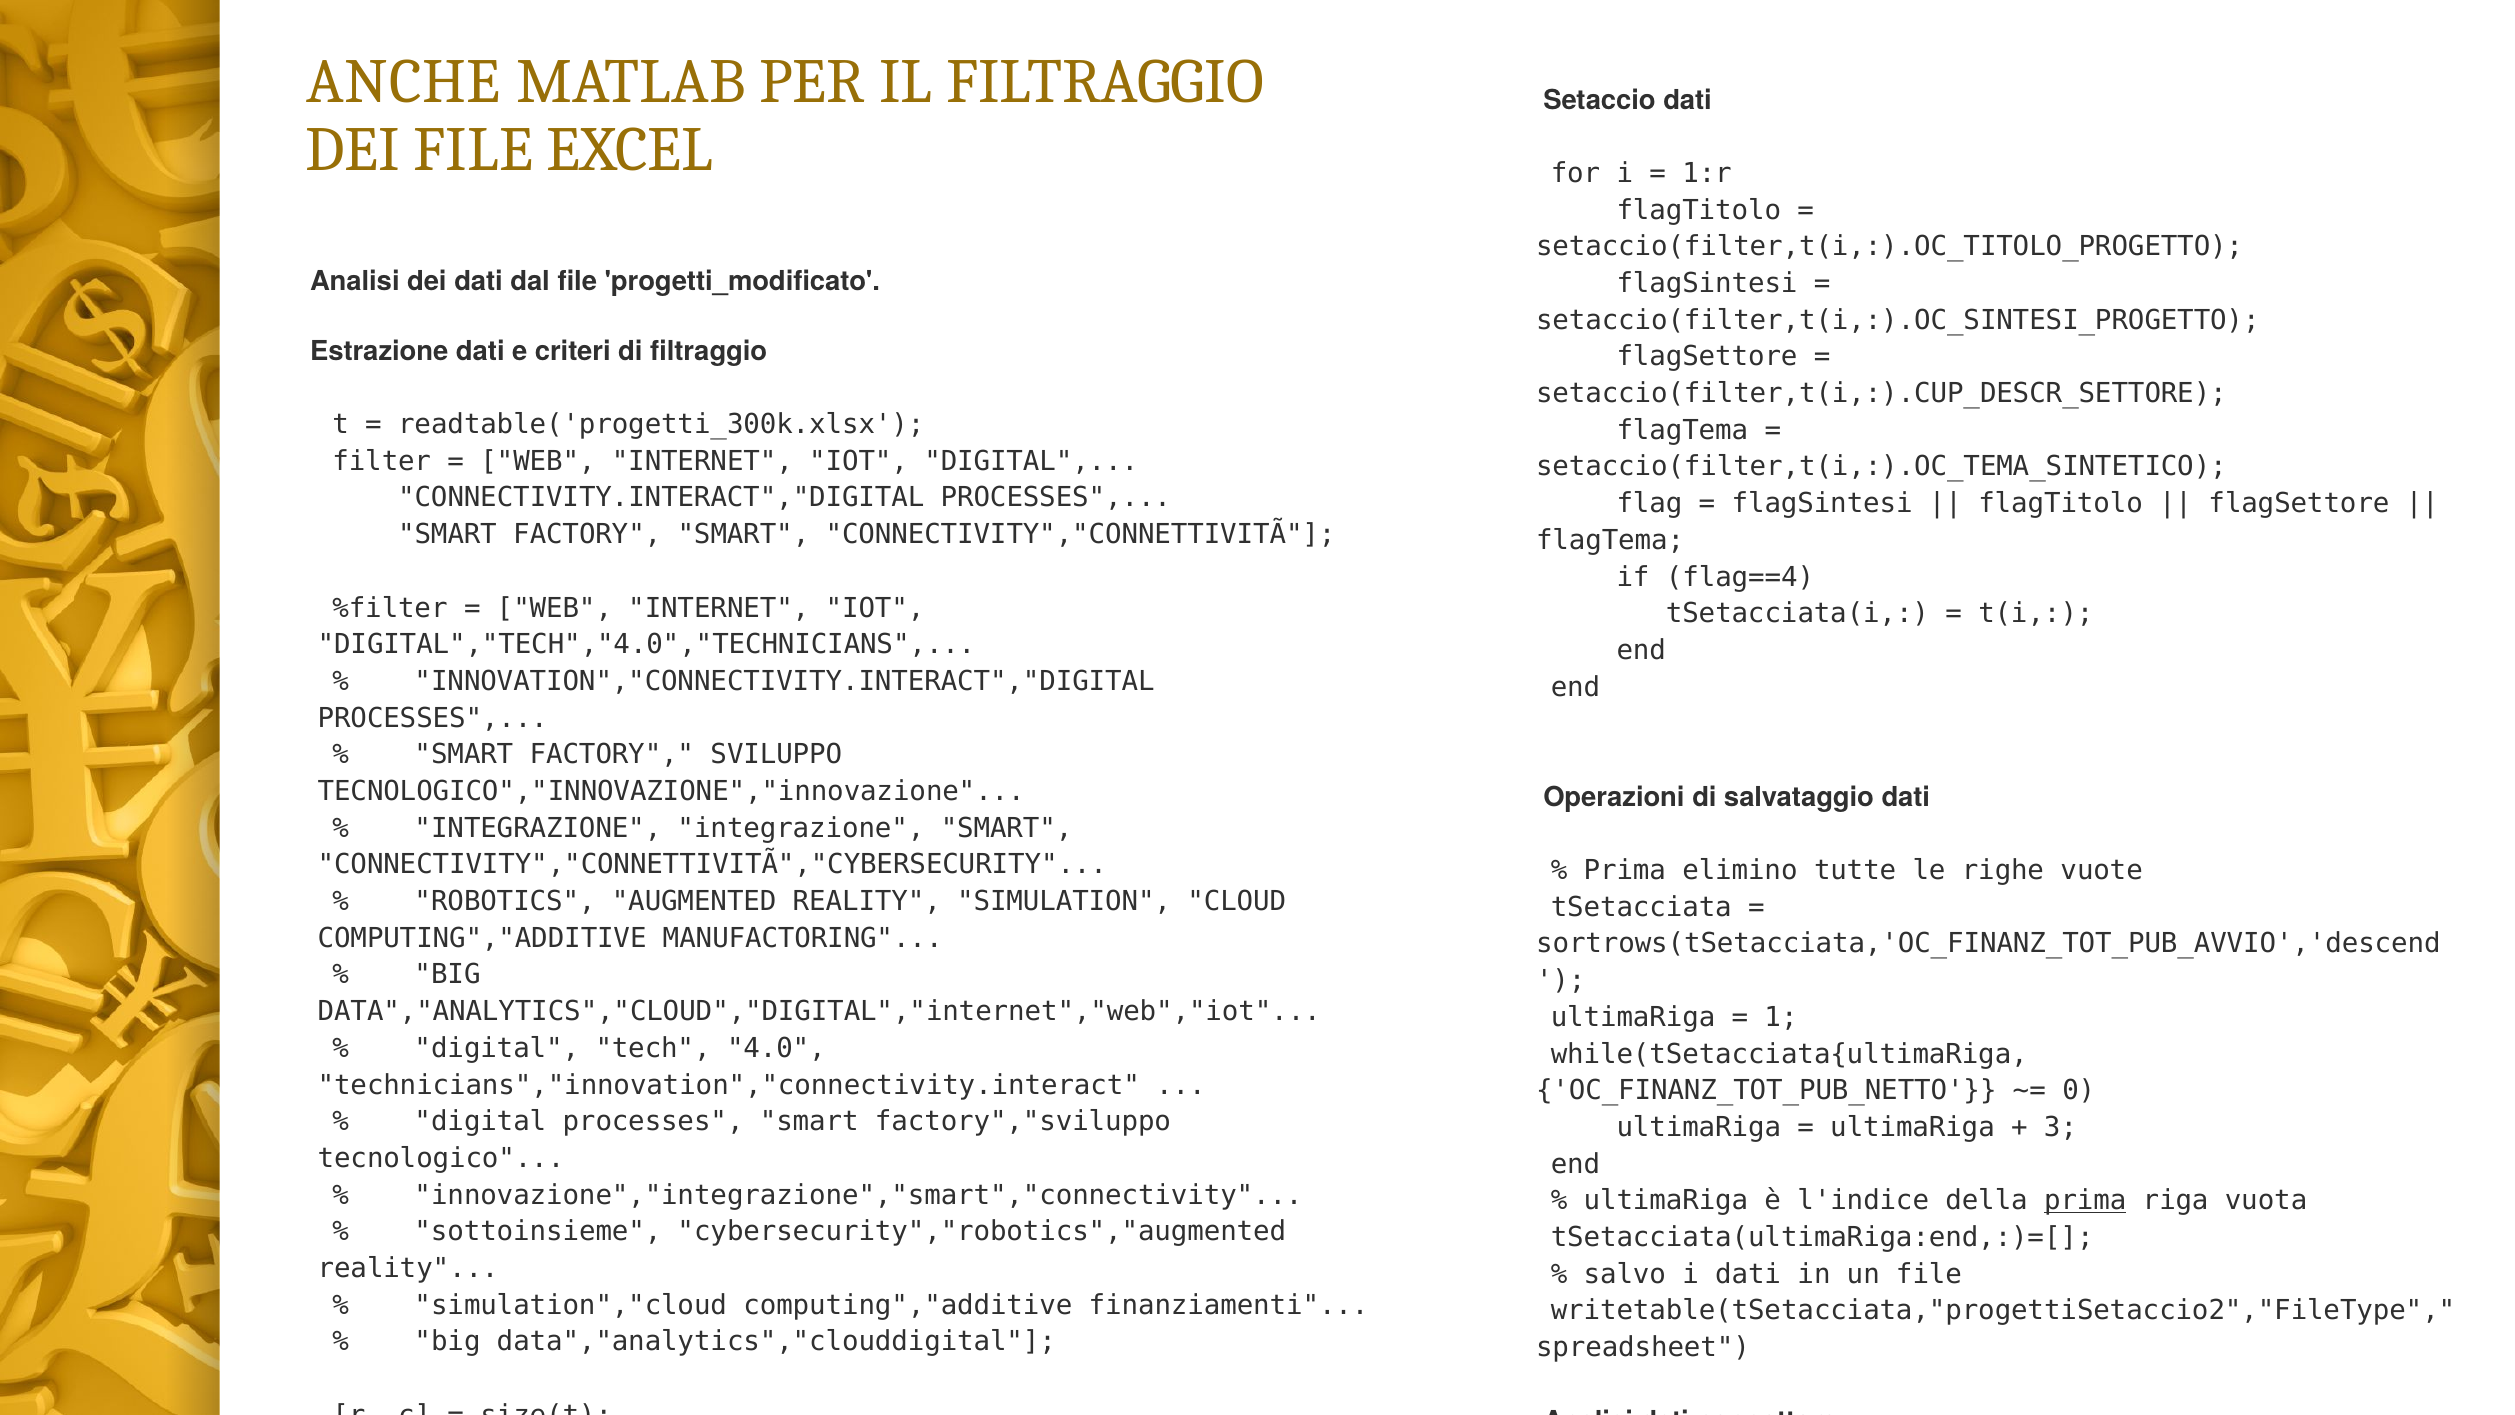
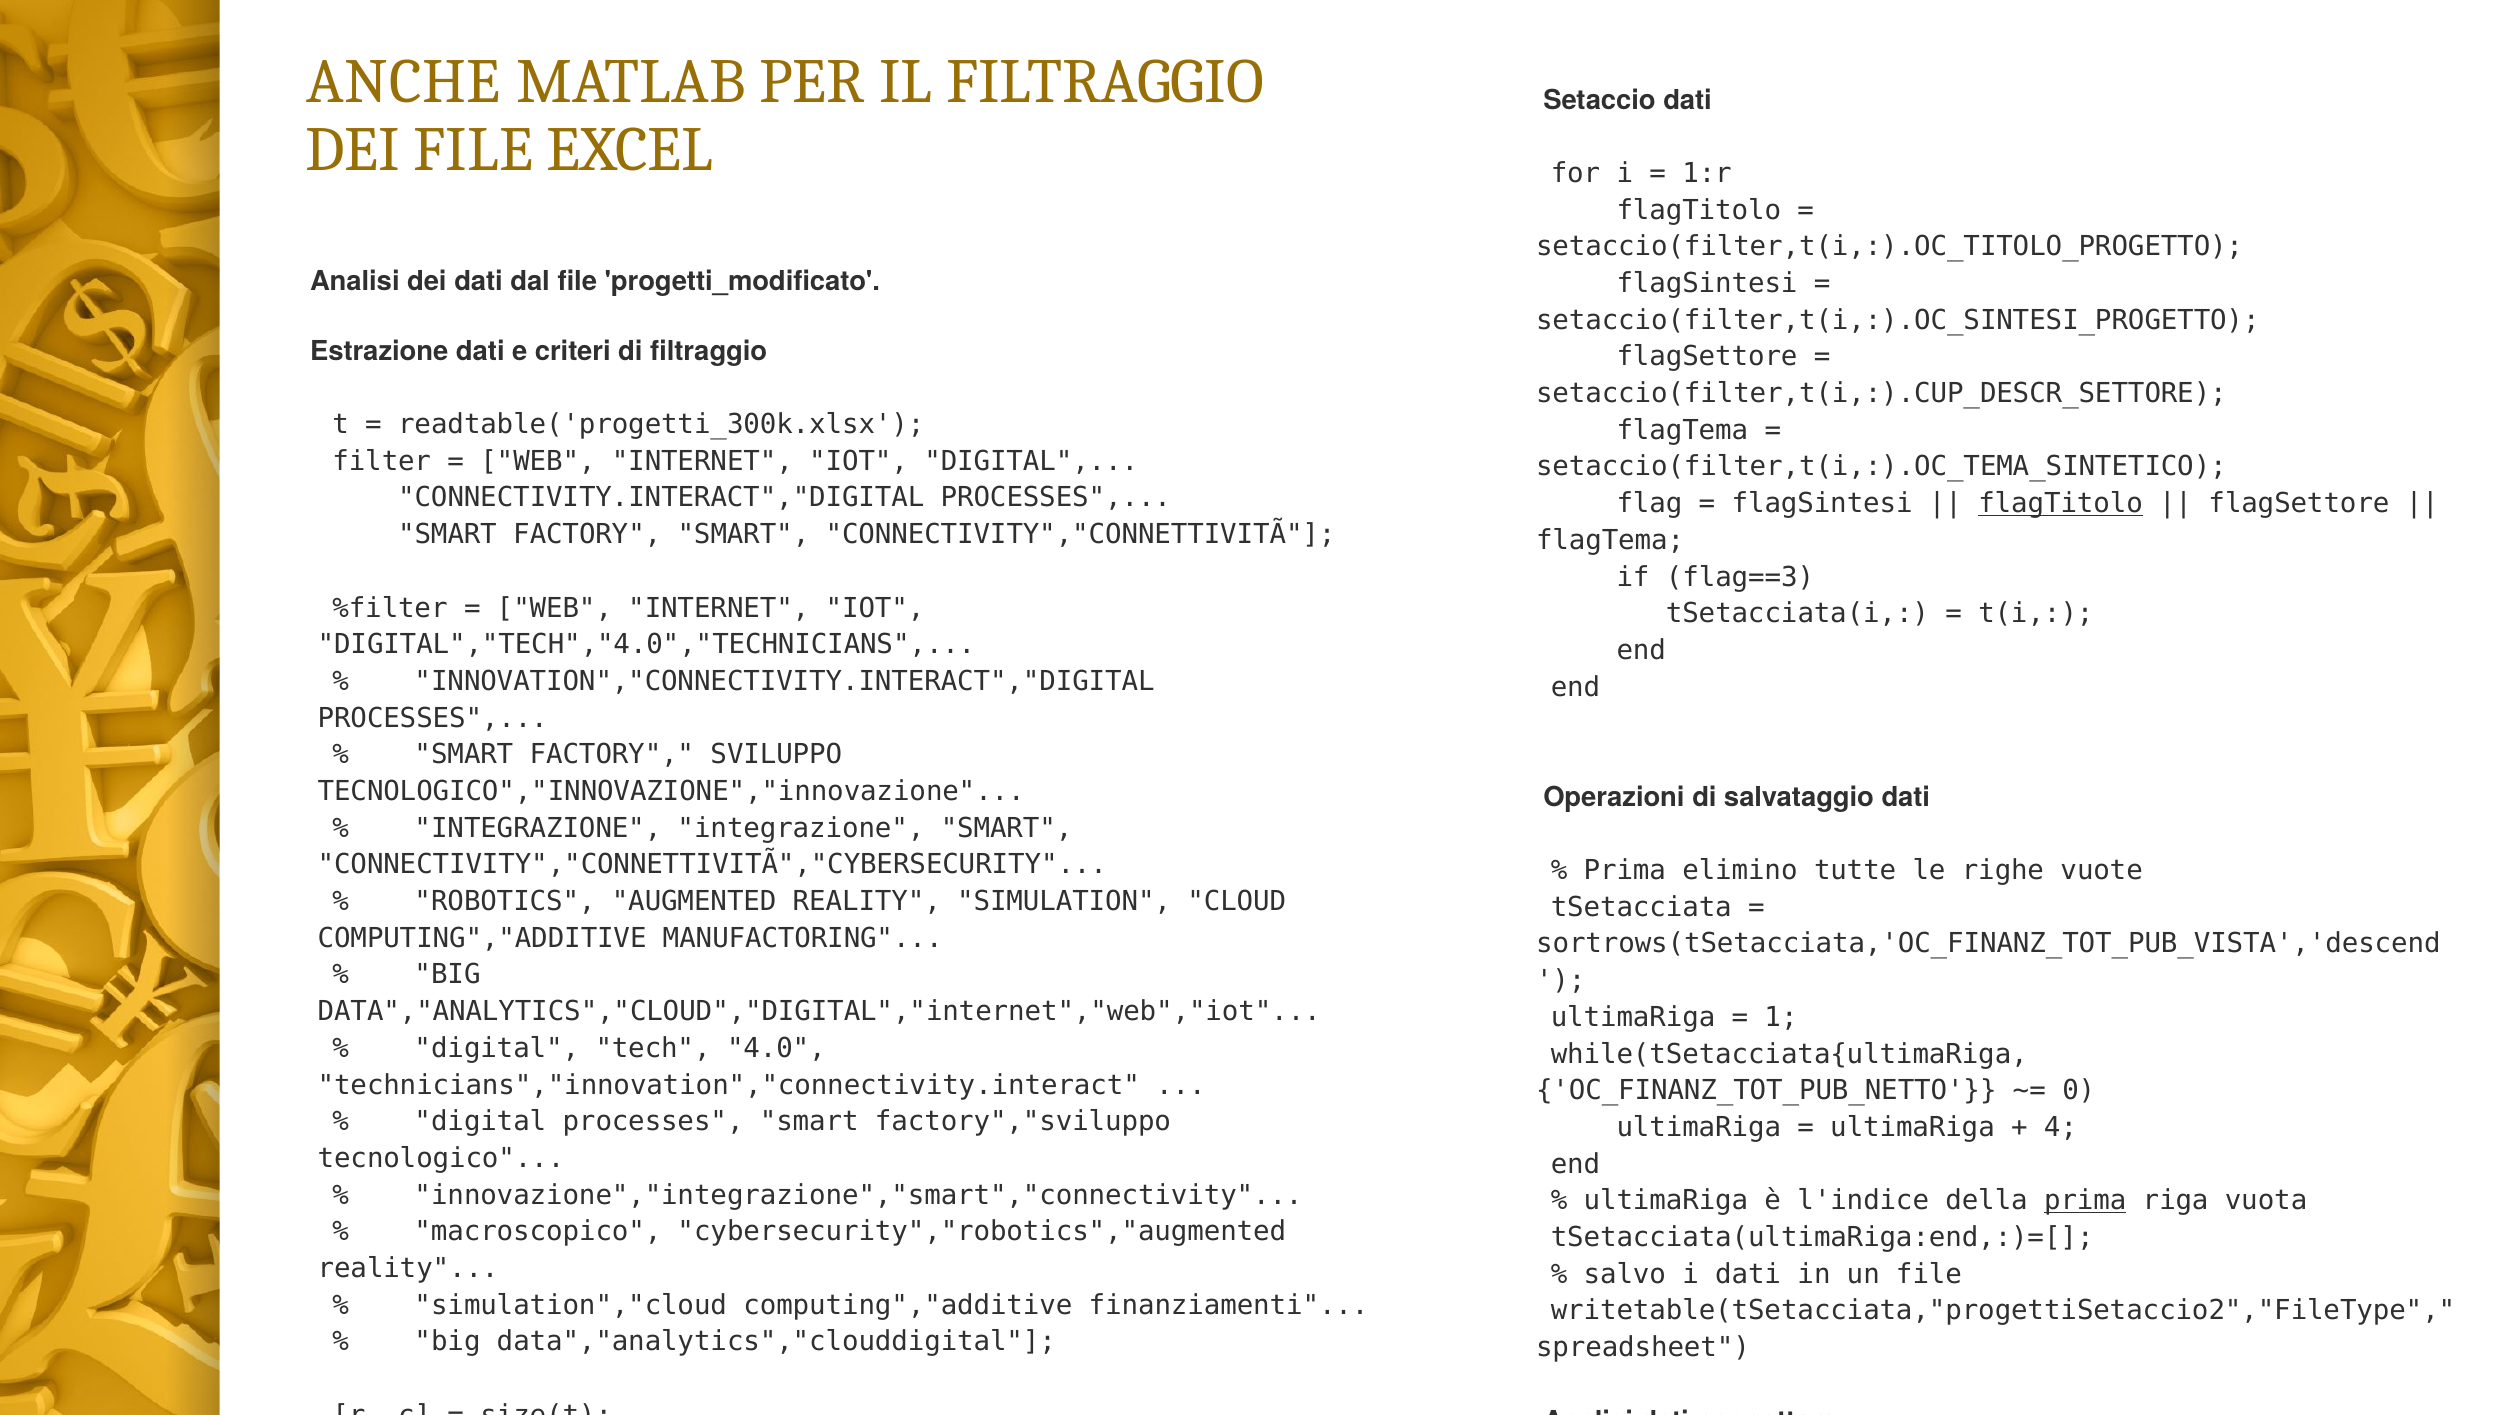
flagTitolo at (2061, 504) underline: none -> present
flag==4: flag==4 -> flag==3
sortrows(tSetacciata,'OC_FINANZ_TOT_PUB_AVVIO','descend: sortrows(tSetacciata,'OC_FINANZ_TOT_PUB_AVVIO','descend -> sortrows(tSetacciata,'OC_FINANZ_TOT_PUB_VISTA','descend
3: 3 -> 4
sottoinsieme: sottoinsieme -> macroscopico
